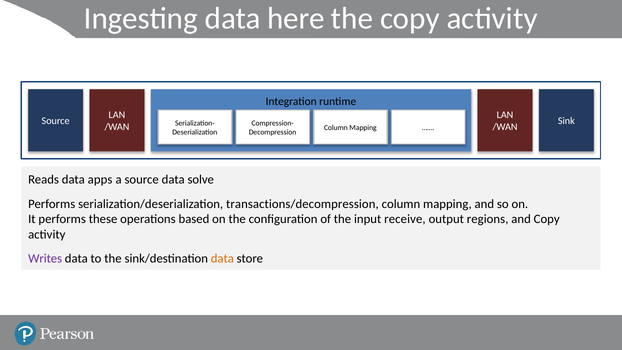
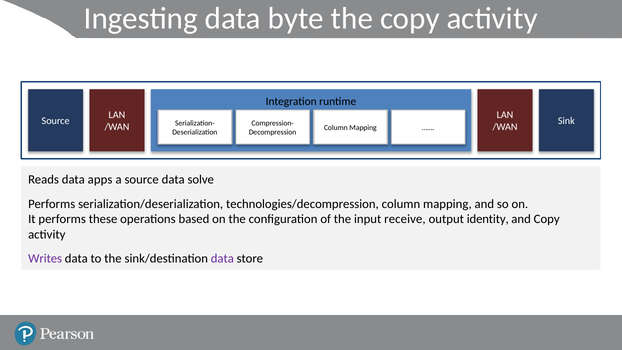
here: here -> byte
transactions/decompression: transactions/decompression -> technologies/decompression
regions: regions -> identity
data at (222, 258) colour: orange -> purple
